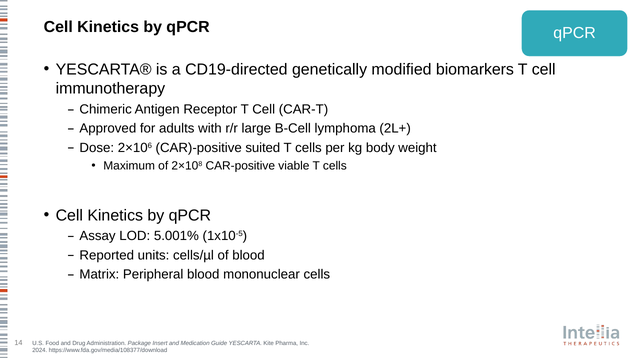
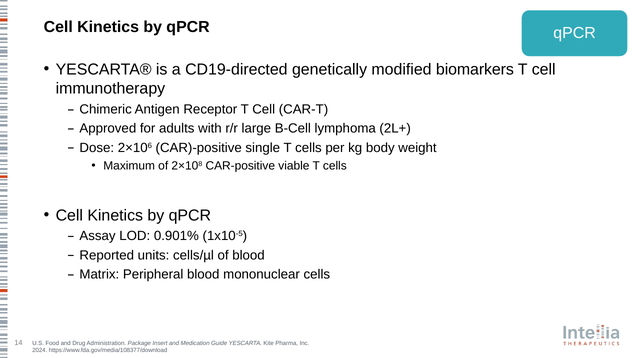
suited: suited -> single
5.001%: 5.001% -> 0.901%
